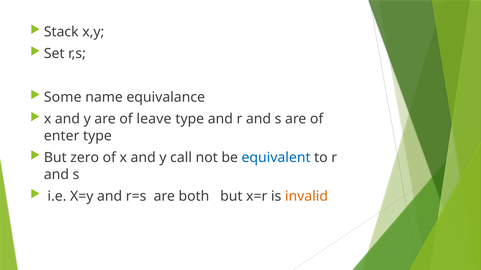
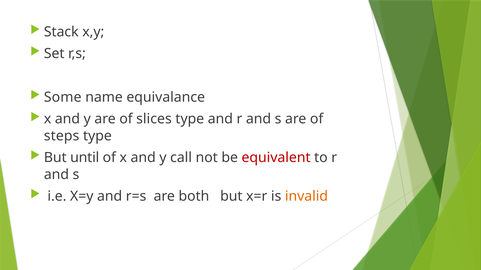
leave: leave -> slices
enter: enter -> steps
zero: zero -> until
equivalent colour: blue -> red
